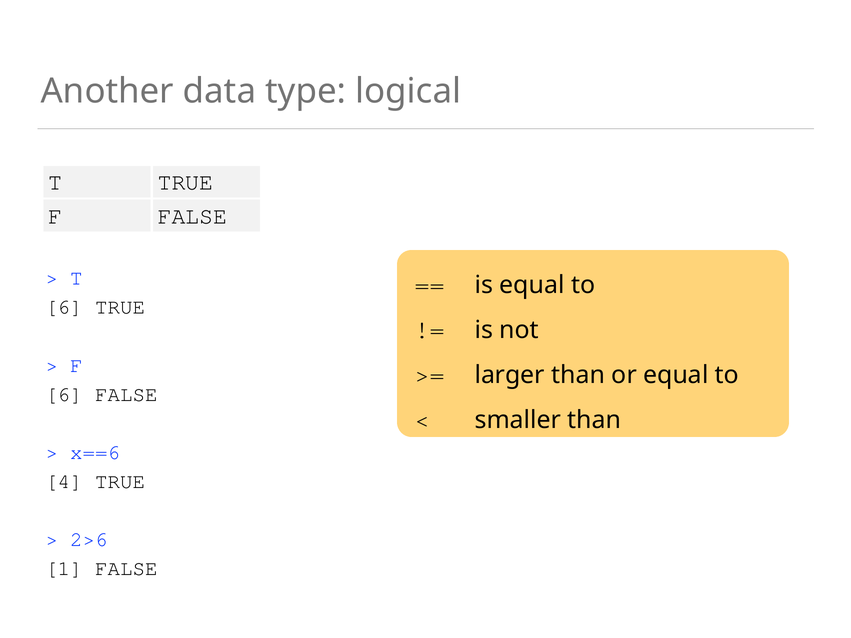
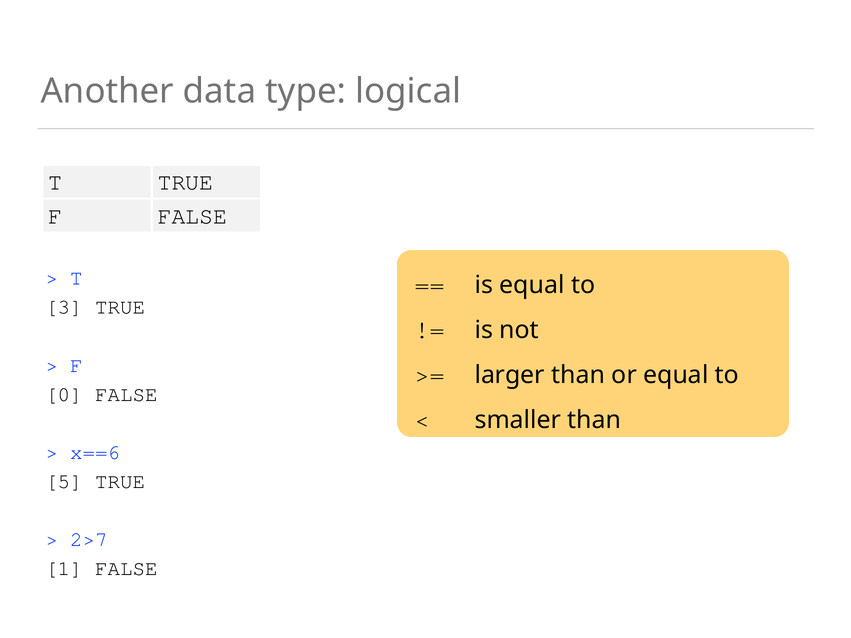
6 at (64, 307): 6 -> 3
6 at (64, 394): 6 -> 0
4: 4 -> 5
2>6: 2>6 -> 2>7
